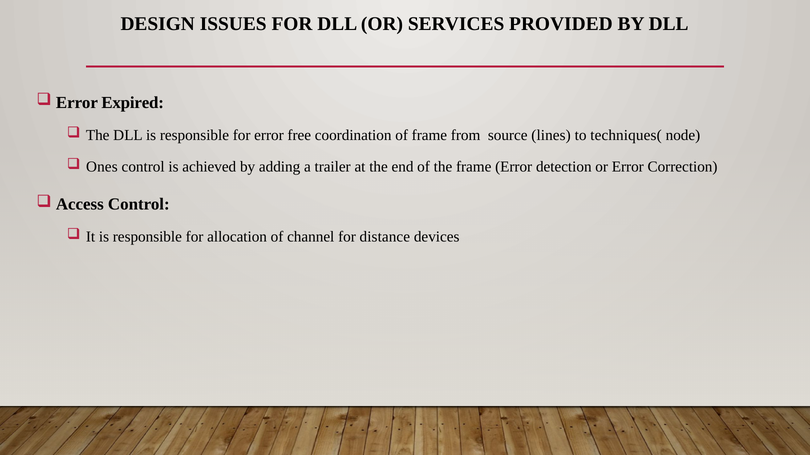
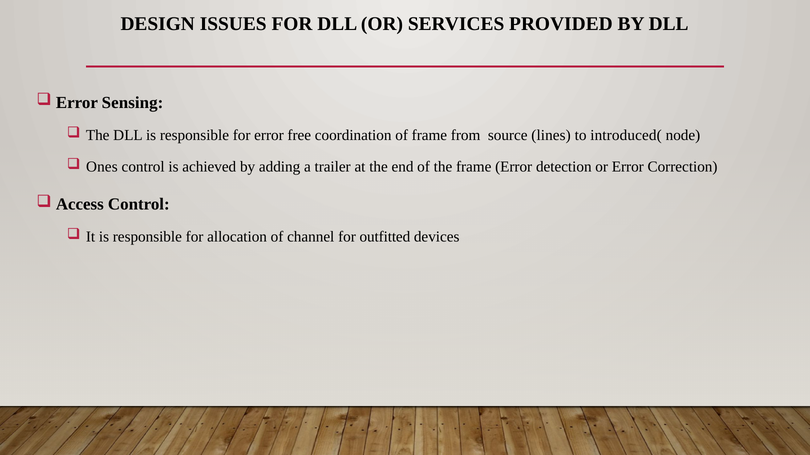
Expired: Expired -> Sensing
techniques(: techniques( -> introduced(
distance: distance -> outfitted
